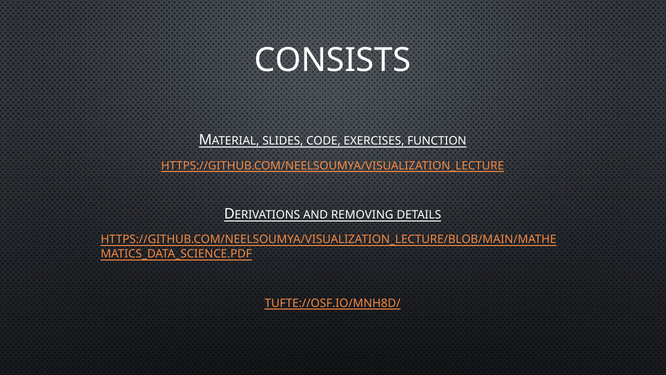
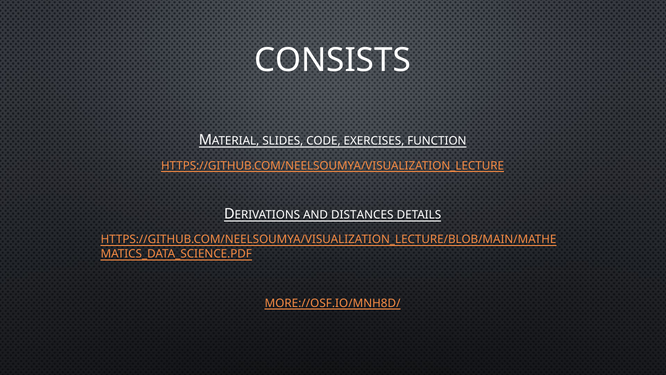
REMOVING: REMOVING -> DISTANCES
TUFTE://OSF.IO/MNH8D/: TUFTE://OSF.IO/MNH8D/ -> MORE://OSF.IO/MNH8D/
